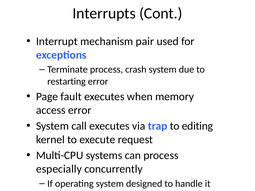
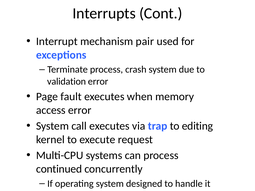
restarting: restarting -> validation
especially: especially -> continued
